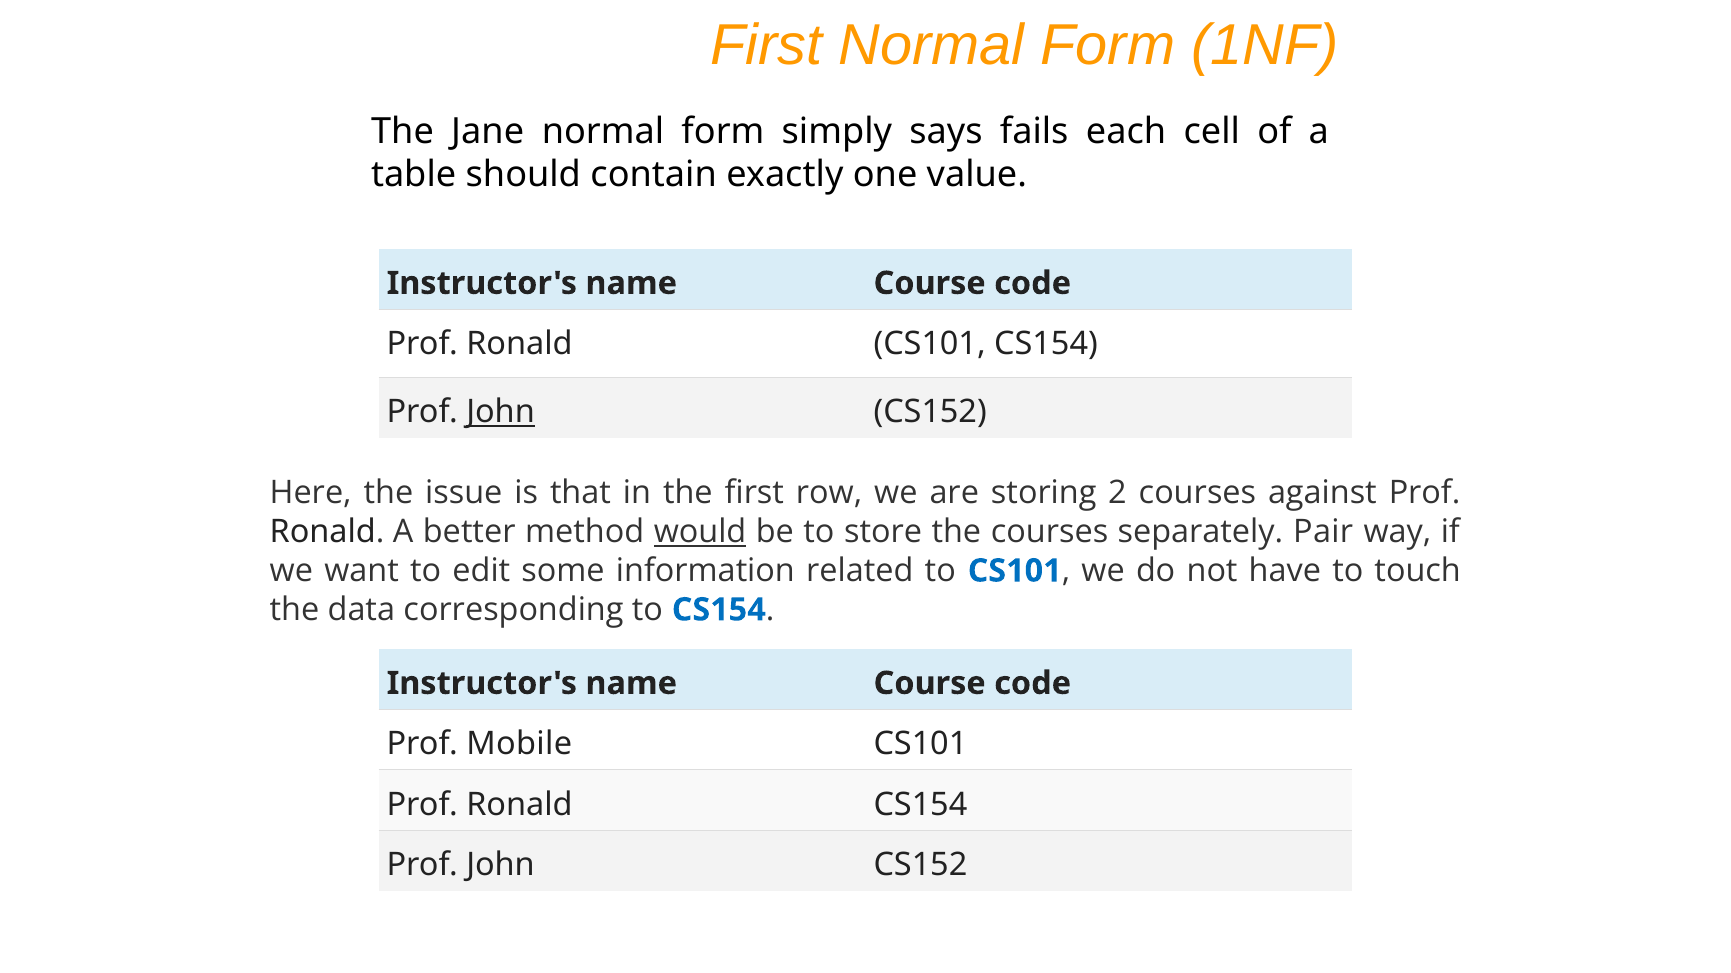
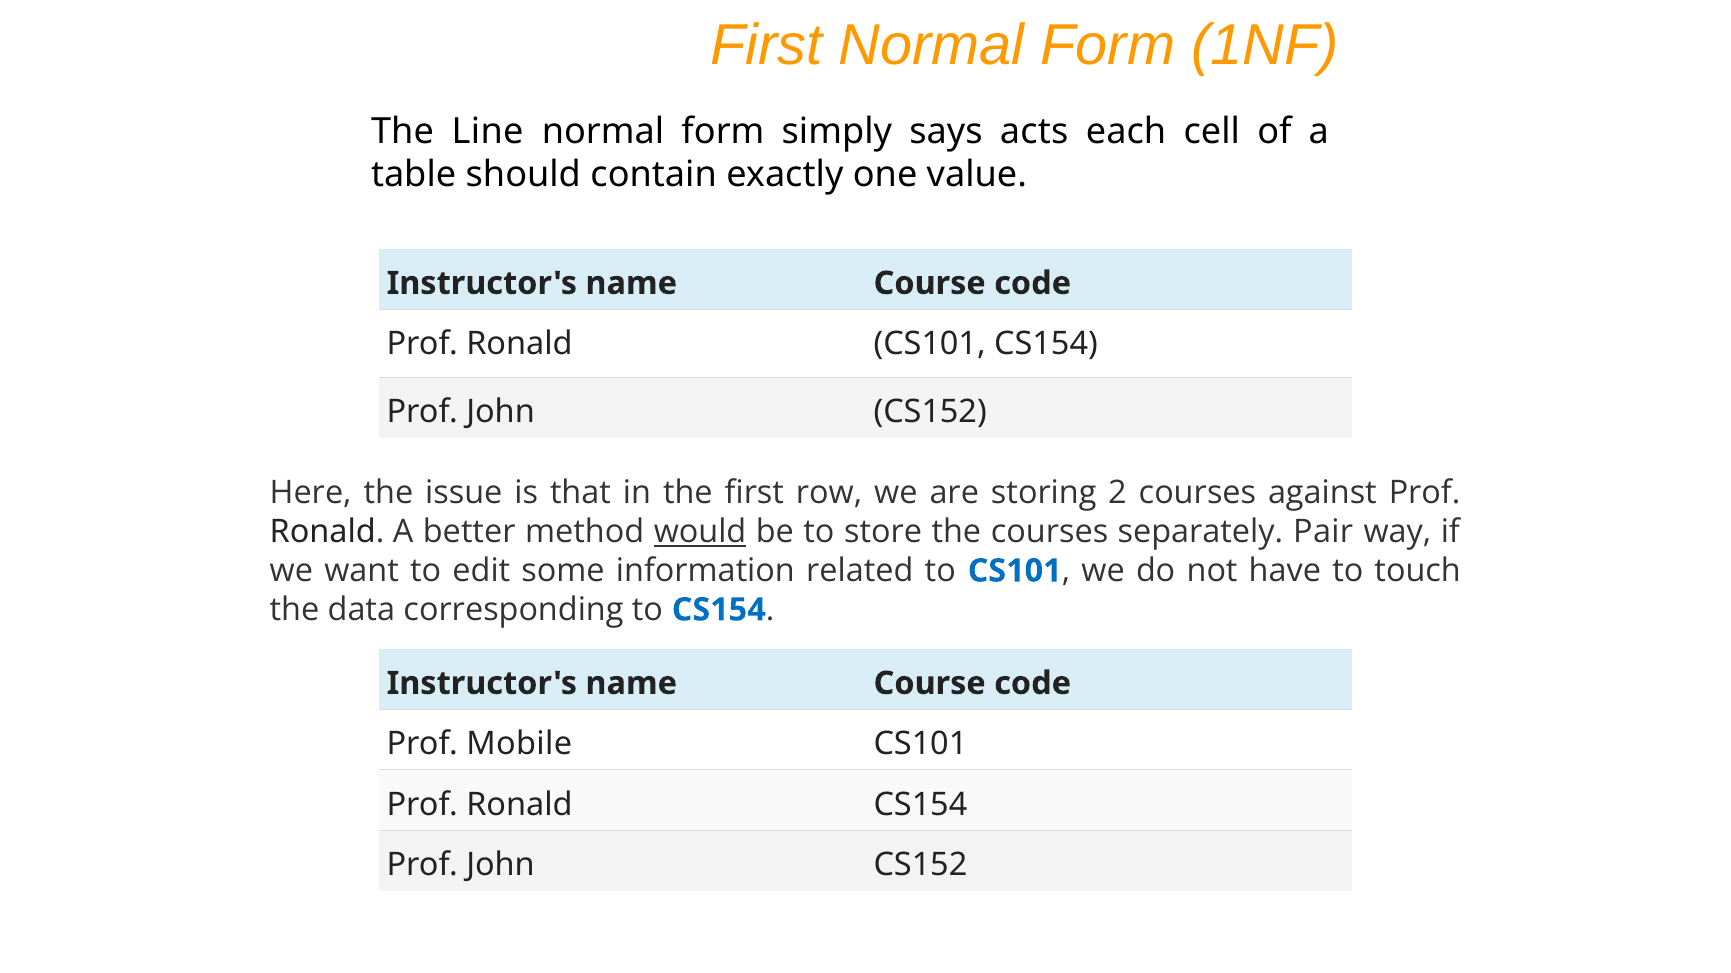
Jane: Jane -> Line
fails: fails -> acts
John at (501, 412) underline: present -> none
